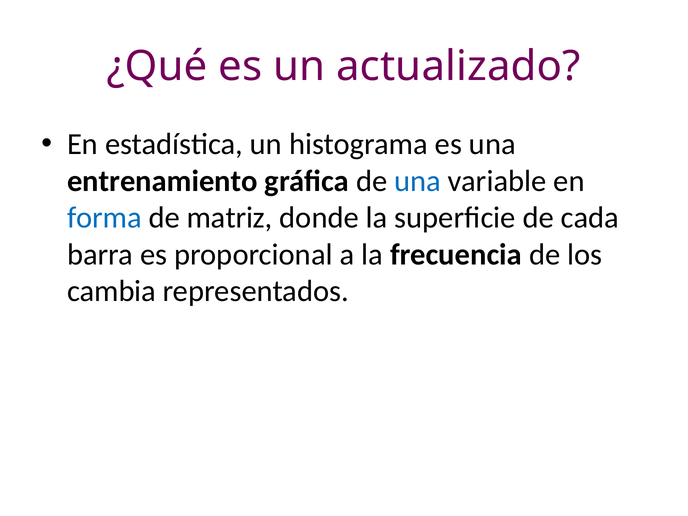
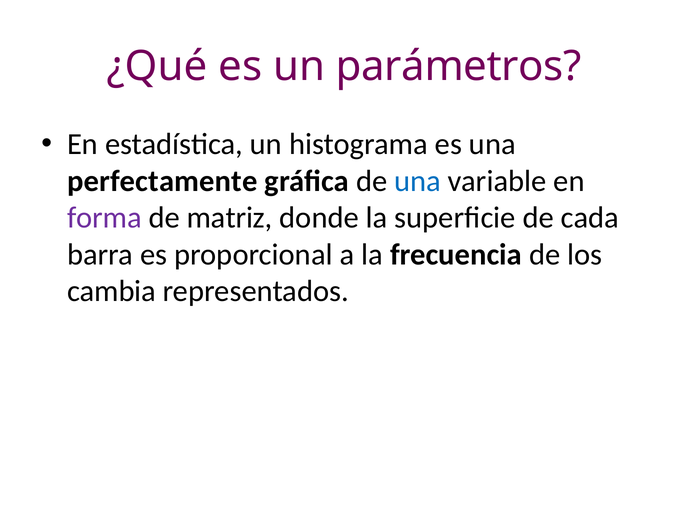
actualizado: actualizado -> parámetros
entrenamiento: entrenamiento -> perfectamente
forma colour: blue -> purple
